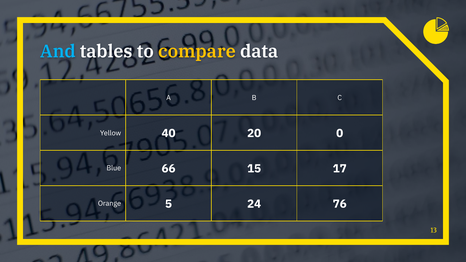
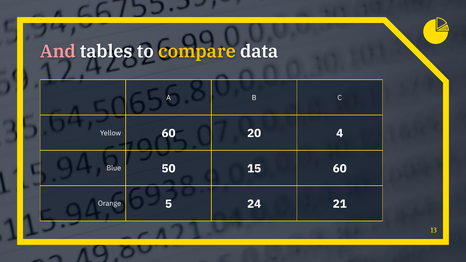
And colour: light blue -> pink
Yellow 40: 40 -> 60
0: 0 -> 4
66: 66 -> 50
15 17: 17 -> 60
76: 76 -> 21
